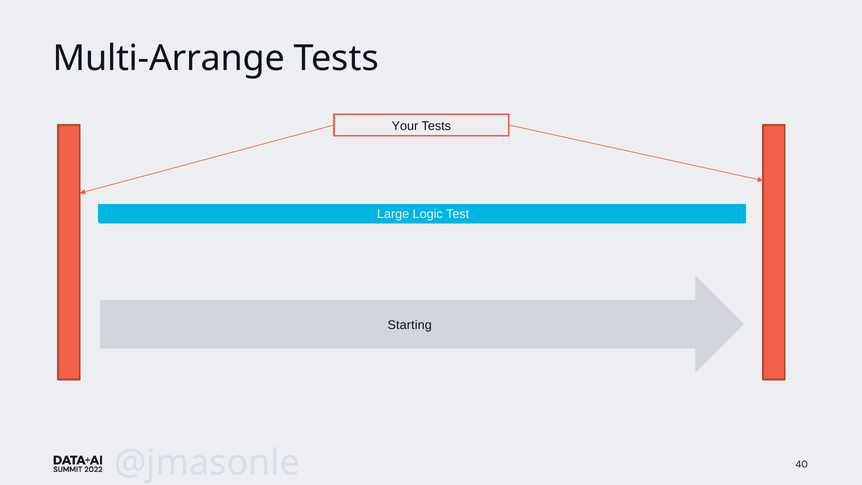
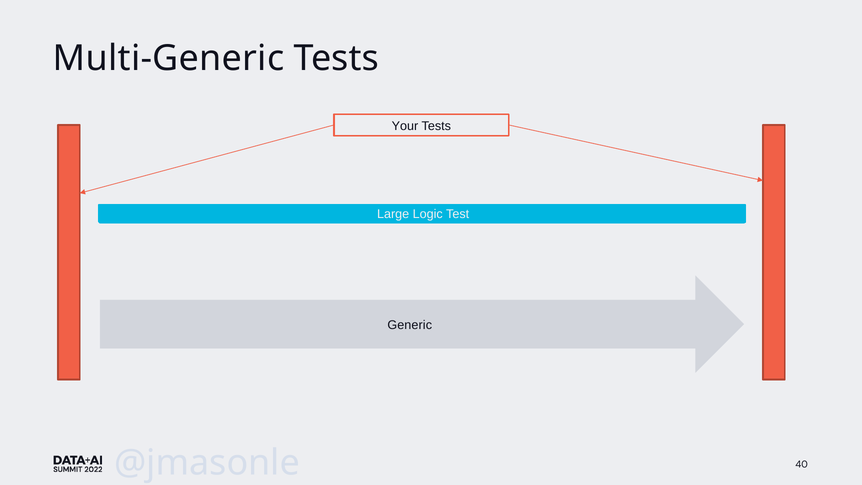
Multi-Arrange: Multi-Arrange -> Multi-Generic
Starting: Starting -> Generic
